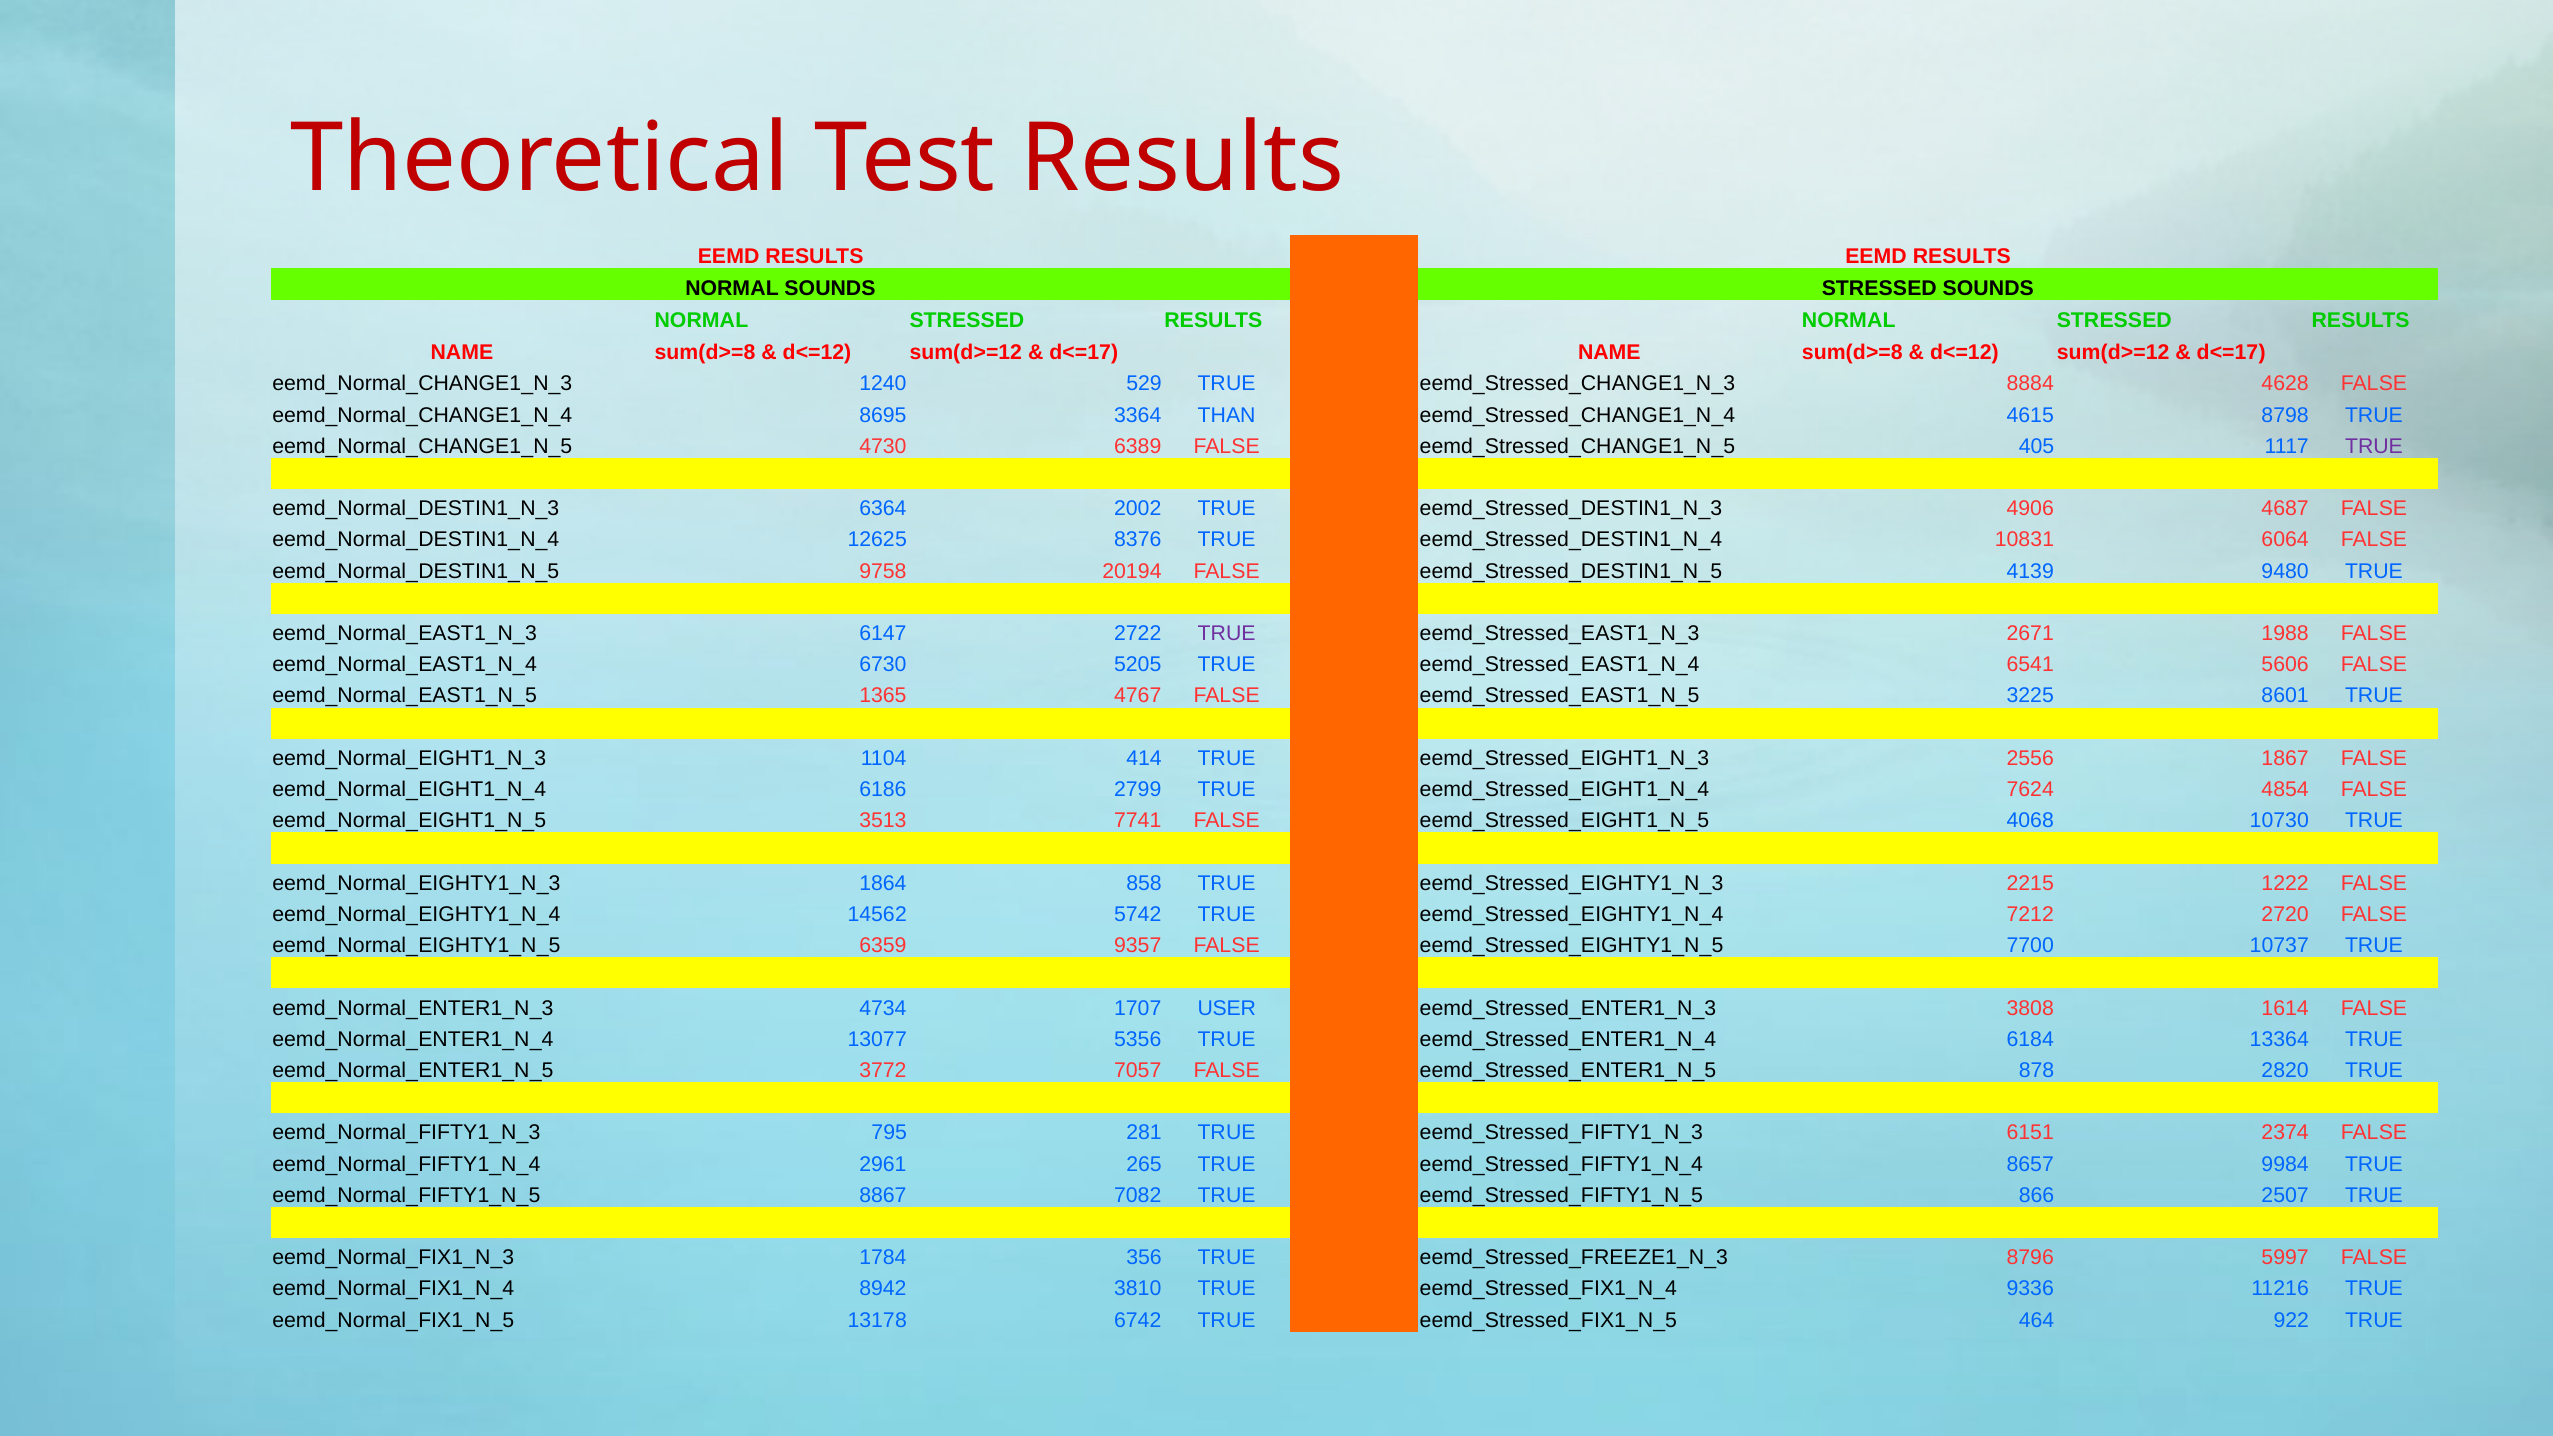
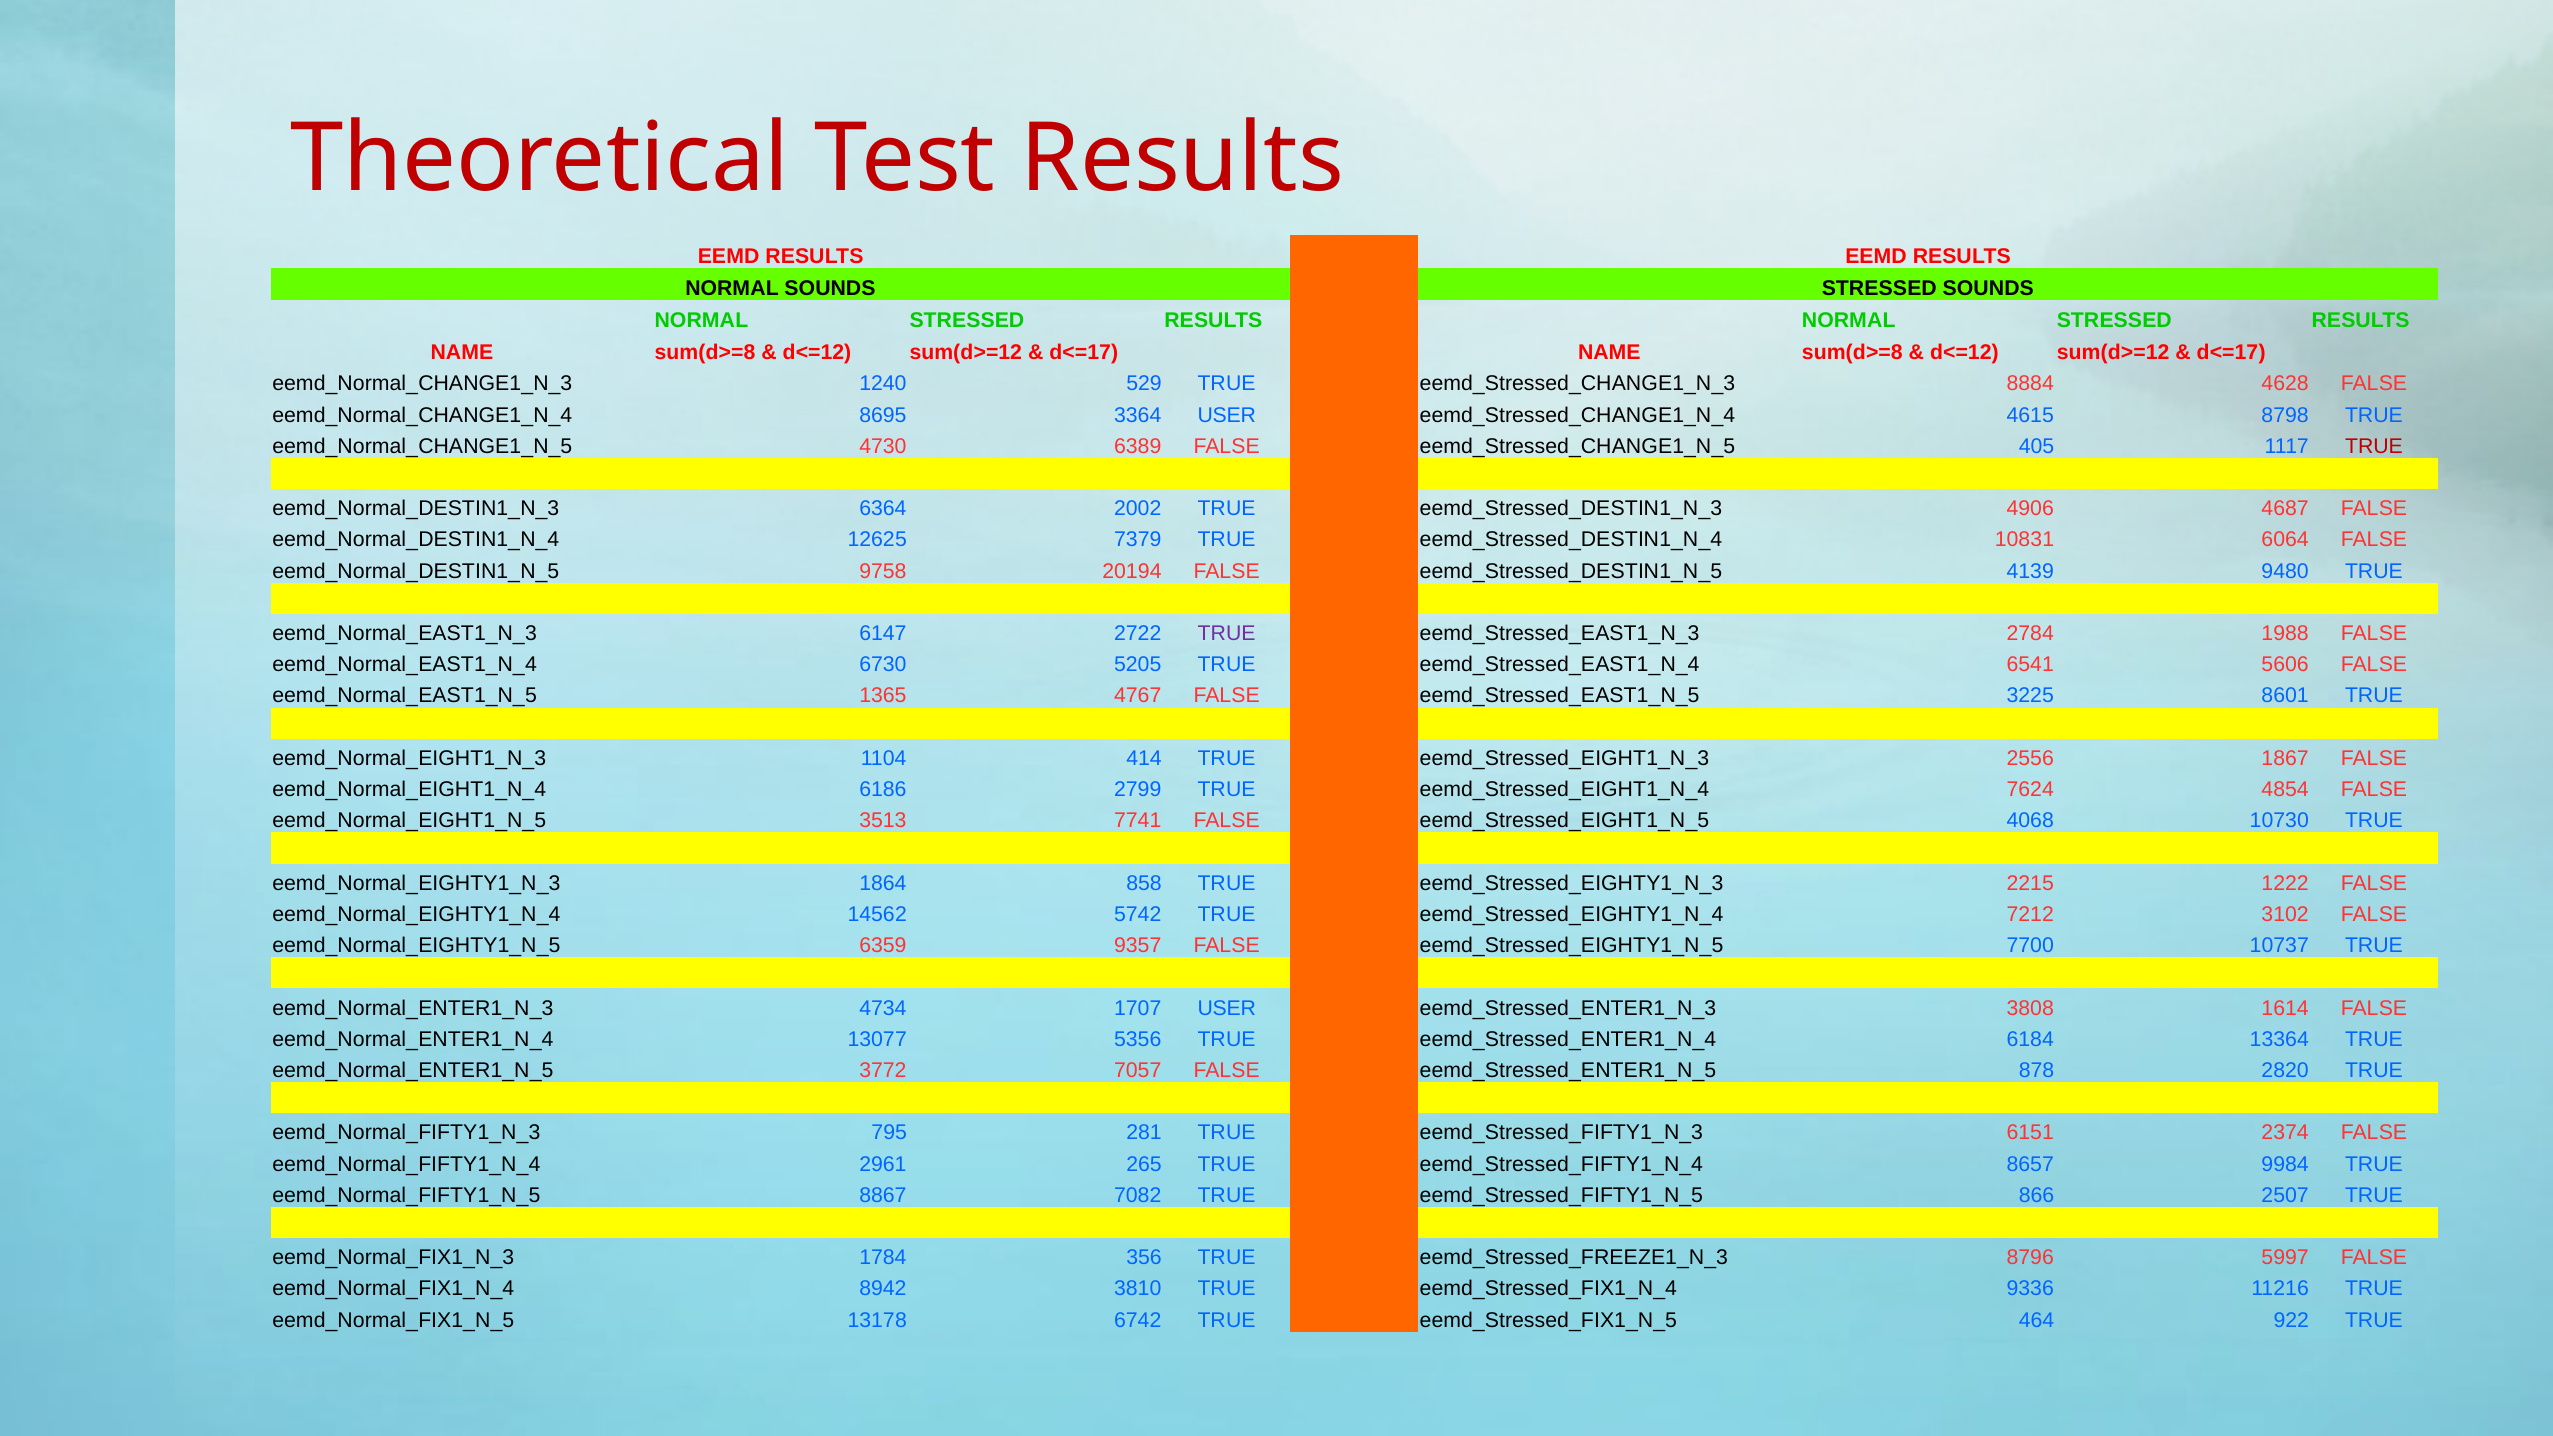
3364 THAN: THAN -> USER
TRUE at (2374, 446) colour: purple -> red
8376: 8376 -> 7379
2671: 2671 -> 2784
2720: 2720 -> 3102
